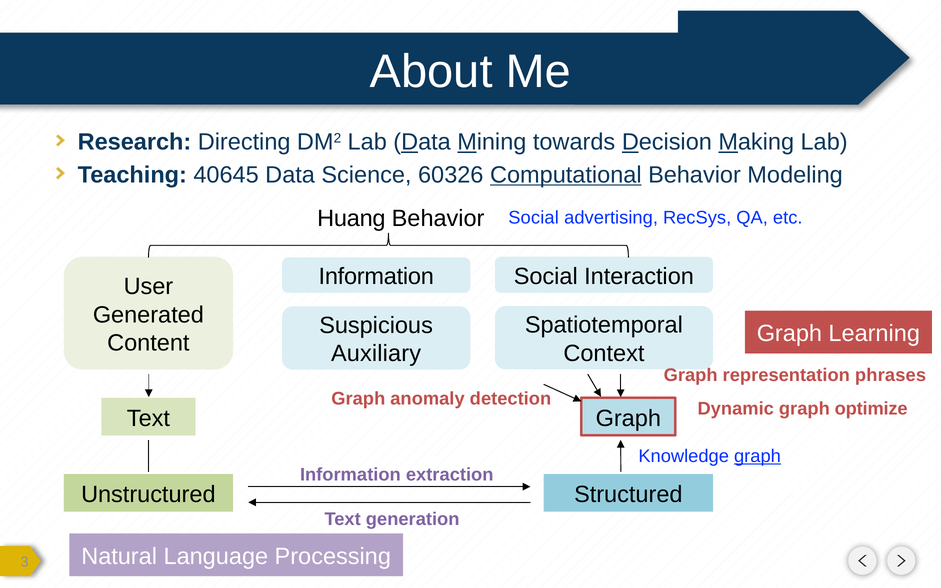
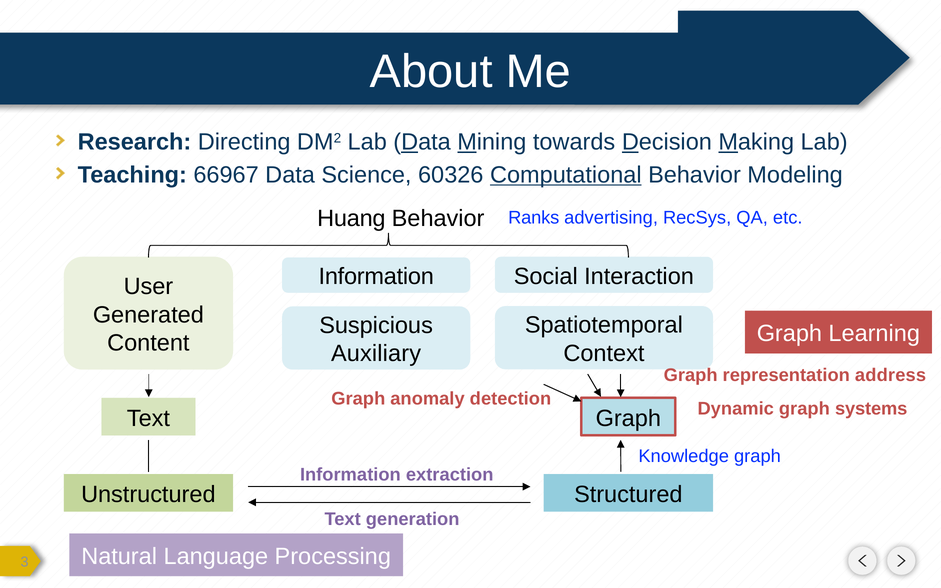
40645: 40645 -> 66967
Social at (534, 218): Social -> Ranks
phrases: phrases -> address
optimize: optimize -> systems
graph at (757, 456) underline: present -> none
